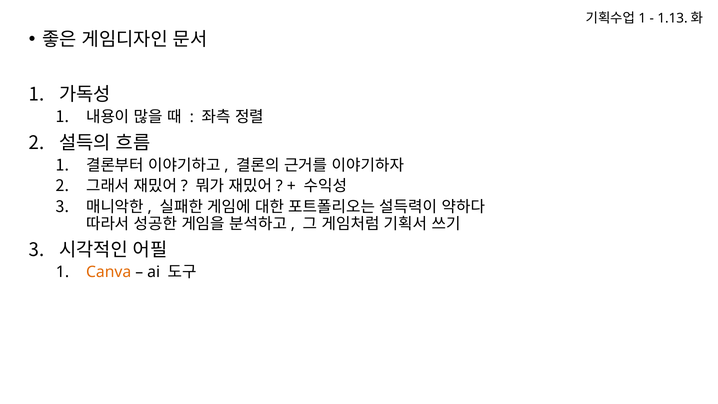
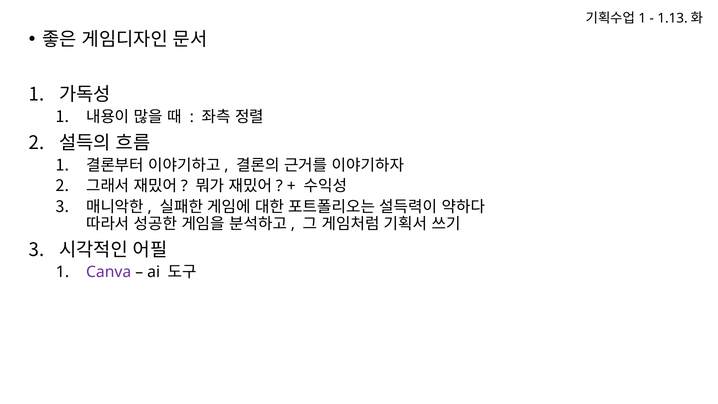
Canva colour: orange -> purple
